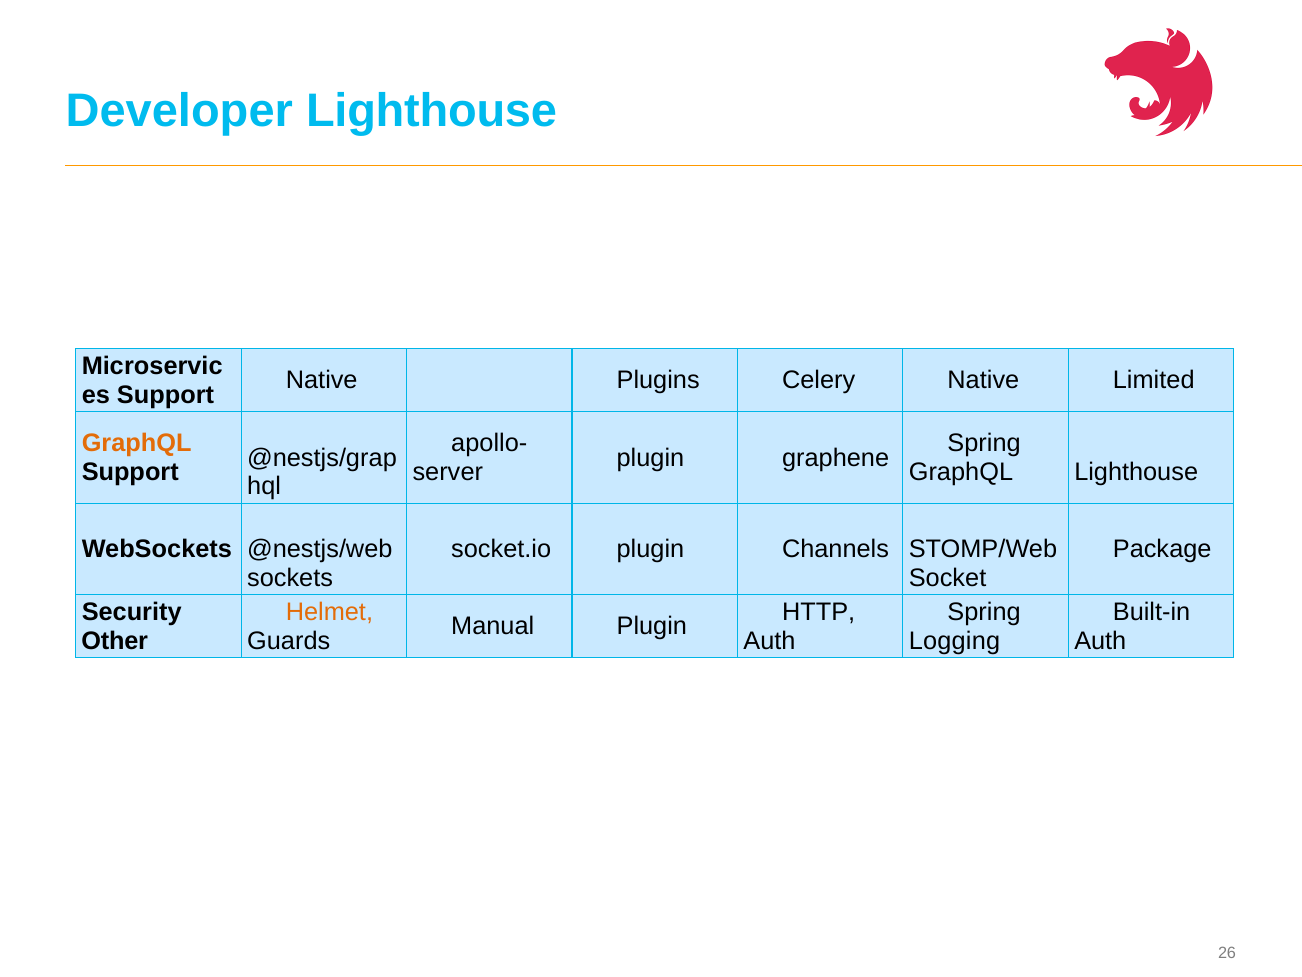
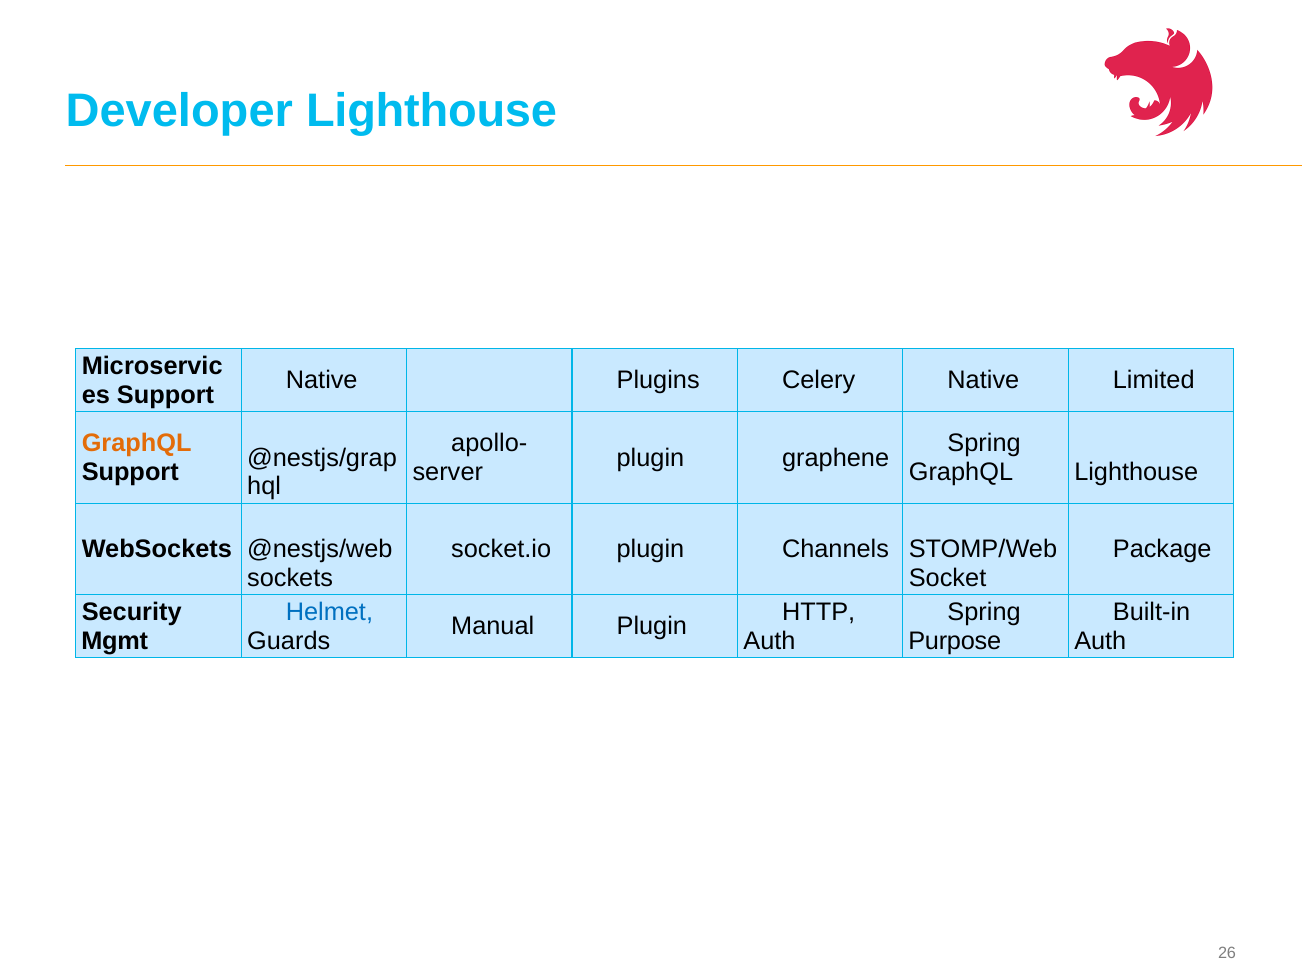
Helmet colour: orange -> blue
Other: Other -> Mgmt
Logging: Logging -> Purpose
